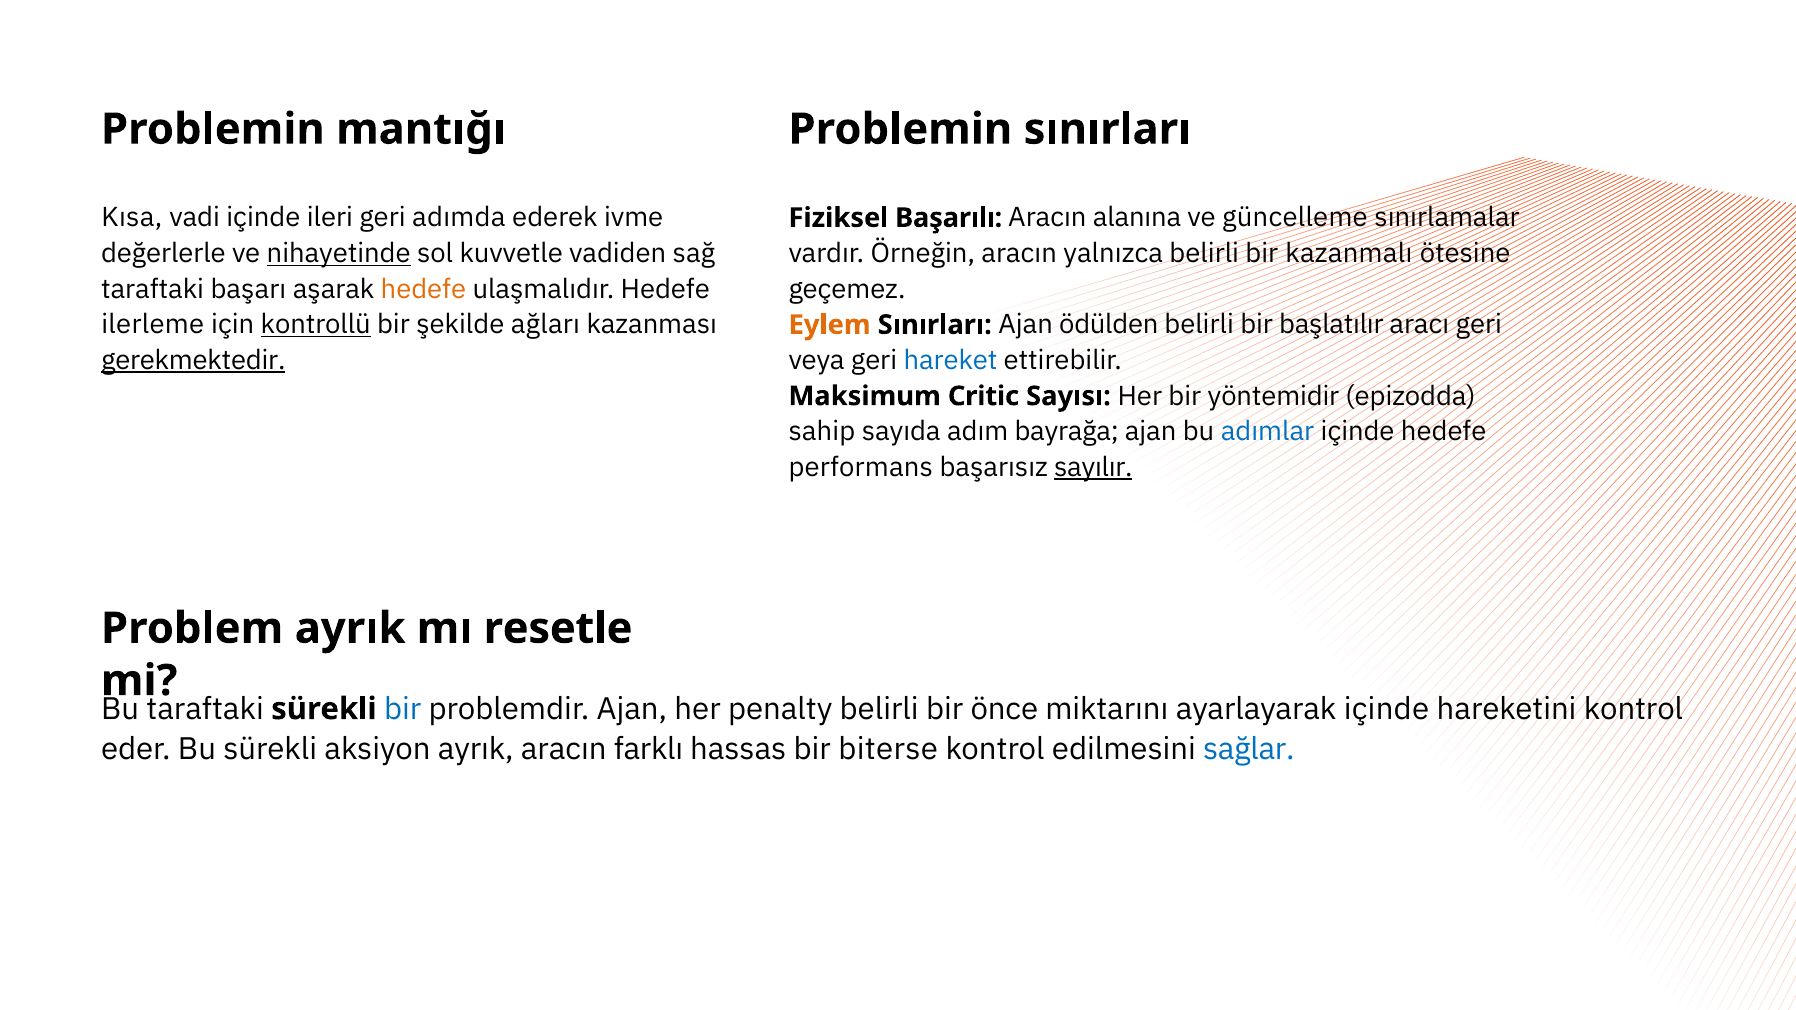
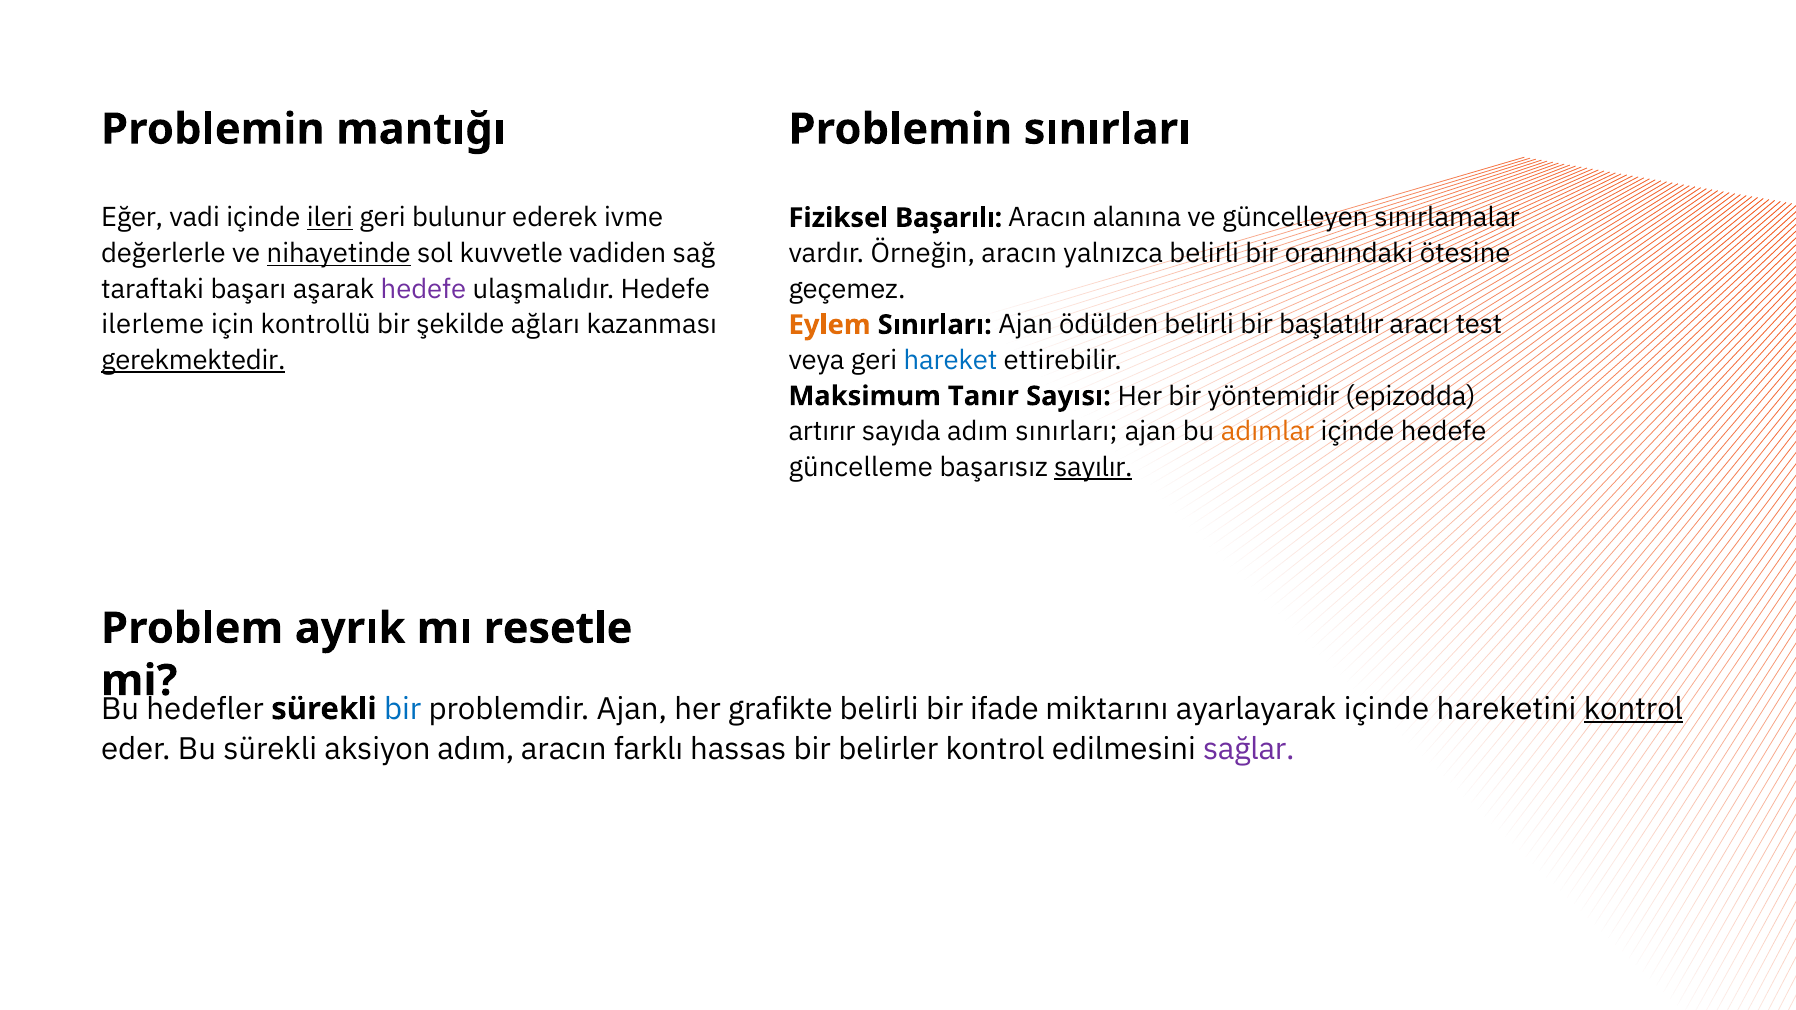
Kısa: Kısa -> Eğer
ileri underline: none -> present
adımda: adımda -> bulunur
güncelleme: güncelleme -> güncelleyen
kazanmalı: kazanmalı -> oranındaki
hedefe at (423, 289) colour: orange -> purple
kontrollü underline: present -> none
aracı geri: geri -> test
Critic: Critic -> Tanır
sahip: sahip -> artırır
adım bayrağa: bayrağa -> sınırları
adımlar colour: blue -> orange
performans: performans -> güncelleme
taraftaki at (205, 709): taraftaki -> hedefler
penalty: penalty -> grafikte
önce: önce -> ifade
kontrol at (1633, 709) underline: none -> present
aksiyon ayrık: ayrık -> adım
biterse: biterse -> belirler
sağlar colour: blue -> purple
